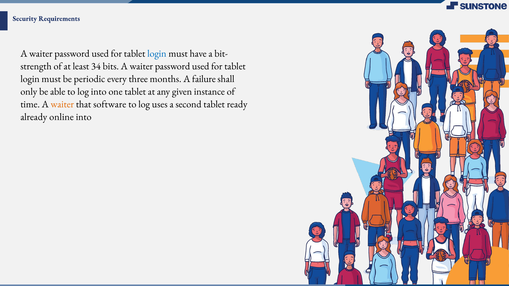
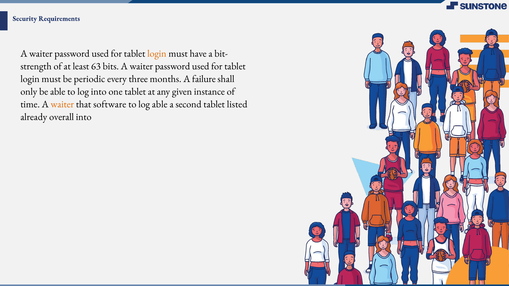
login at (157, 54) colour: blue -> orange
34: 34 -> 63
log uses: uses -> able
ready: ready -> listed
online: online -> overall
